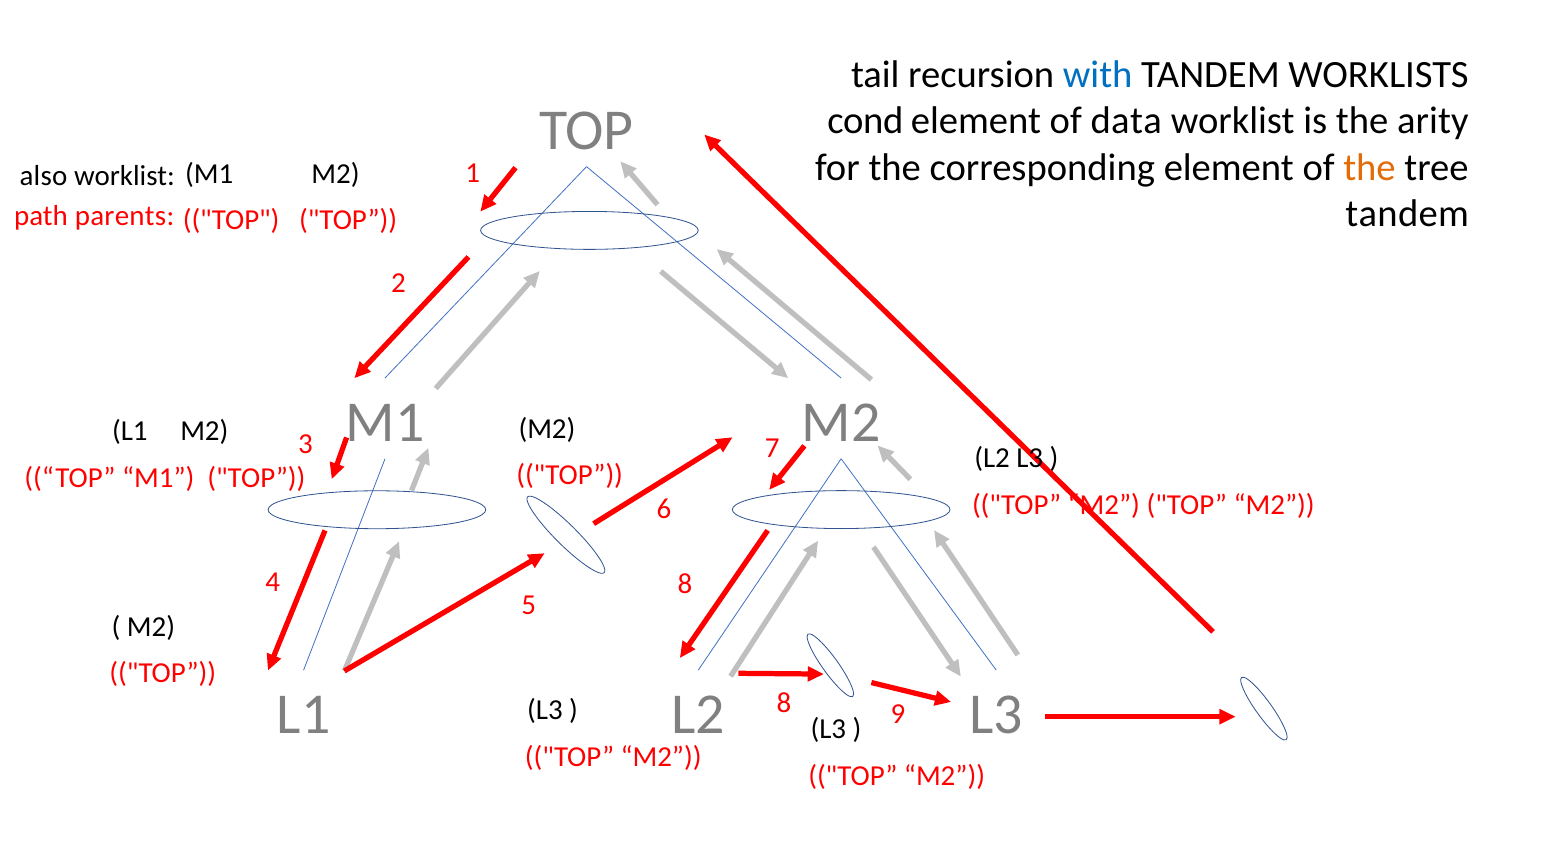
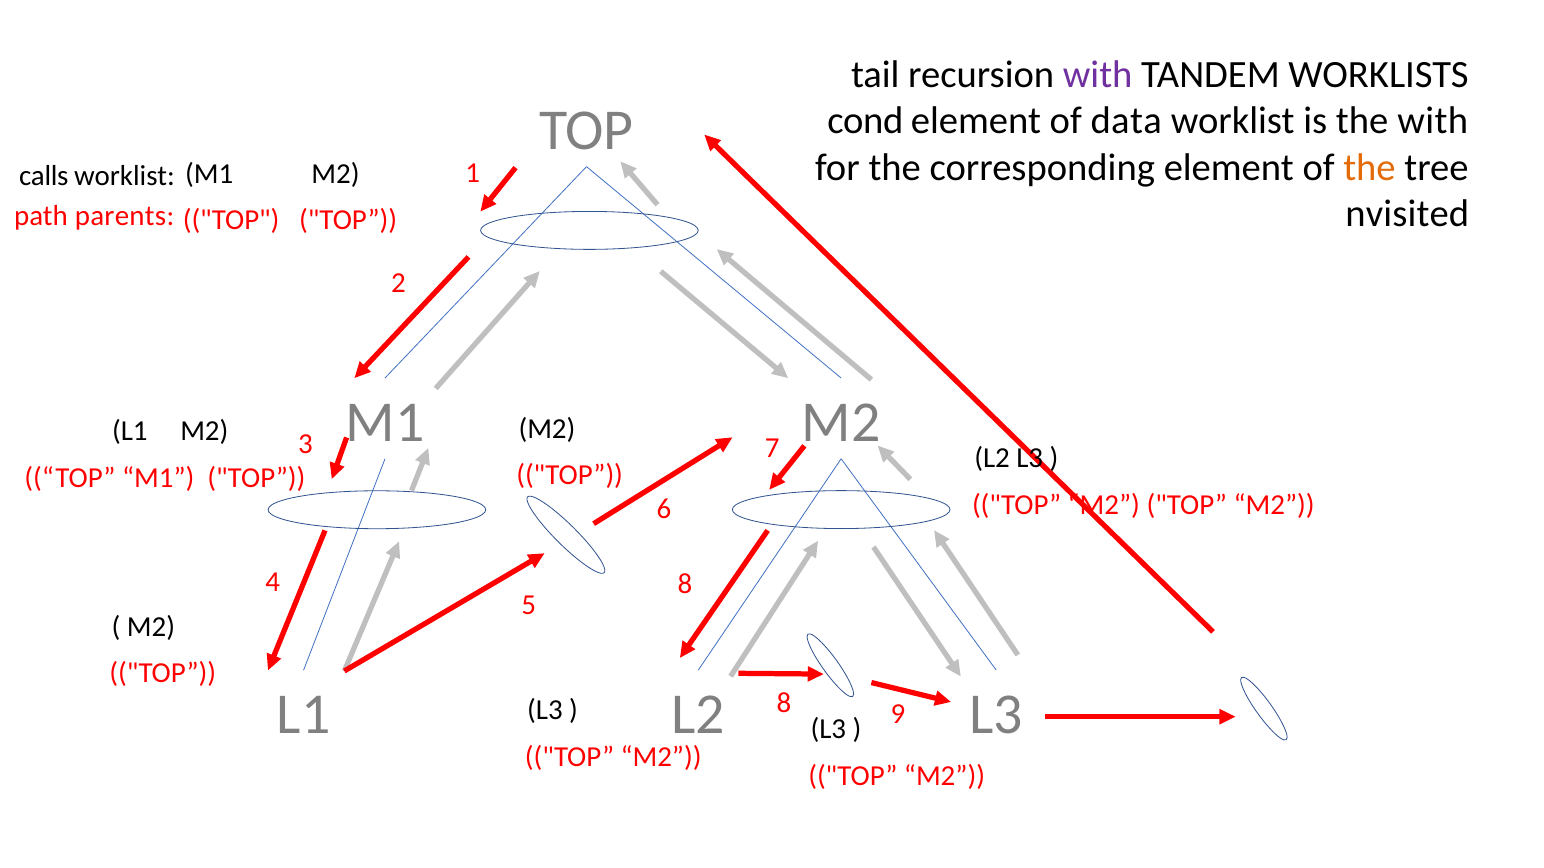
with at (1098, 75) colour: blue -> purple
the arity: arity -> with
also: also -> calls
tandem at (1407, 214): tandem -> nvisited
